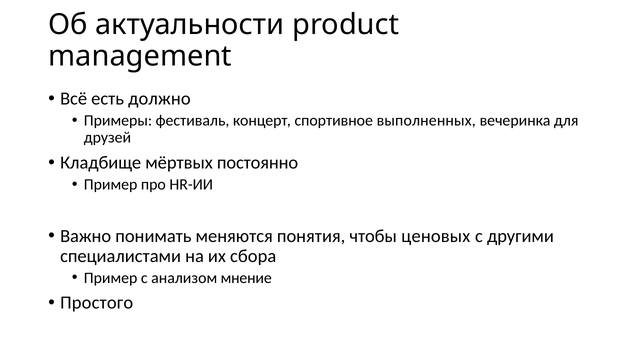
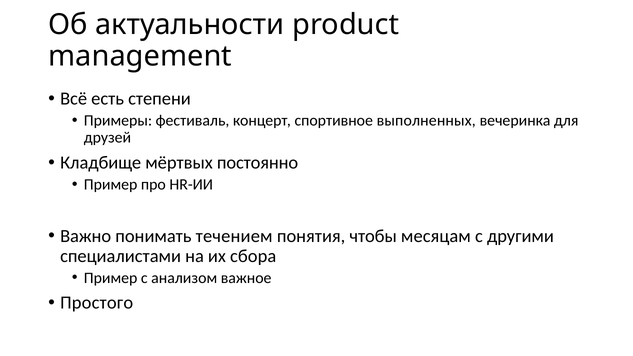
должно: должно -> степени
меняются: меняются -> течением
ценовых: ценовых -> месяцам
мнение: мнение -> важное
